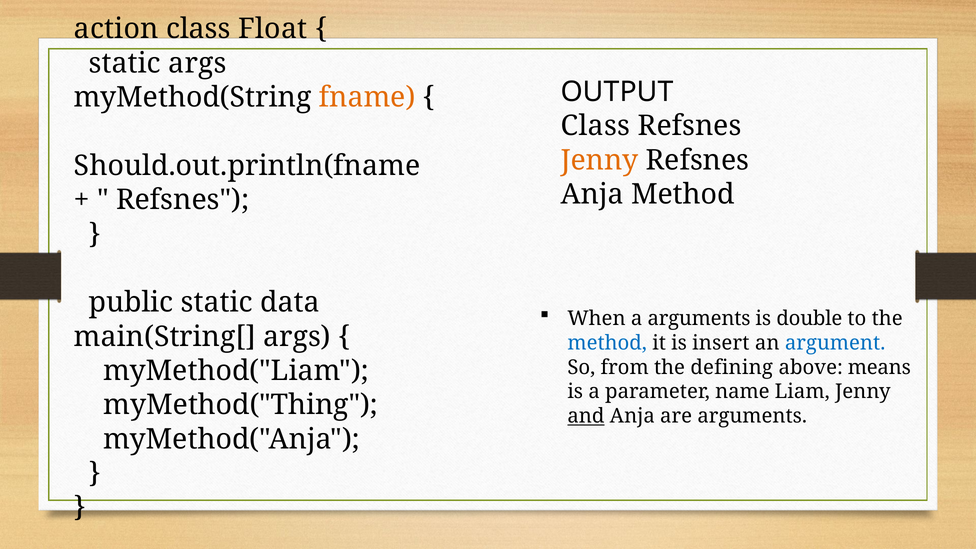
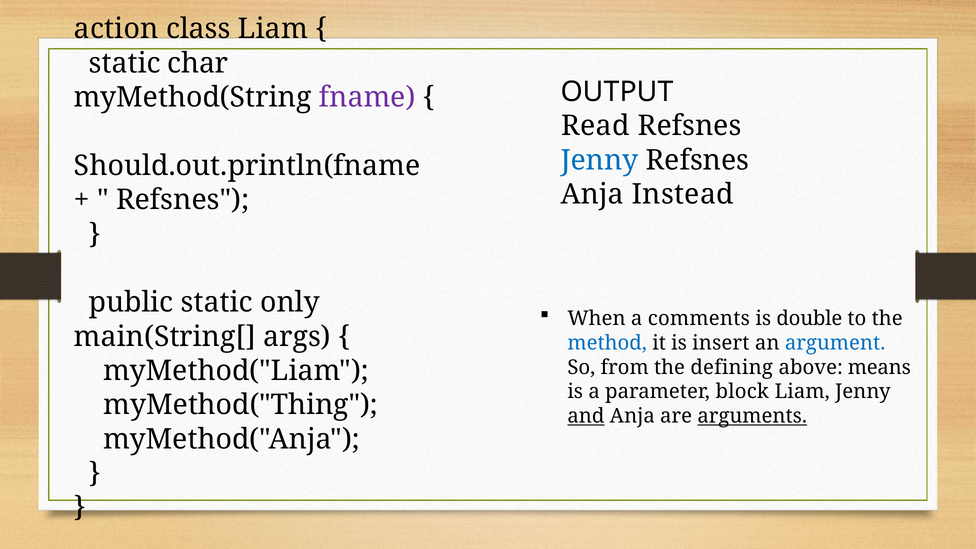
class Float: Float -> Liam
static args: args -> char
fname colour: orange -> purple
Class at (596, 126): Class -> Read
Jenny at (600, 160) colour: orange -> blue
Anja Method: Method -> Instead
data: data -> only
a arguments: arguments -> comments
name: name -> block
arguments at (752, 416) underline: none -> present
